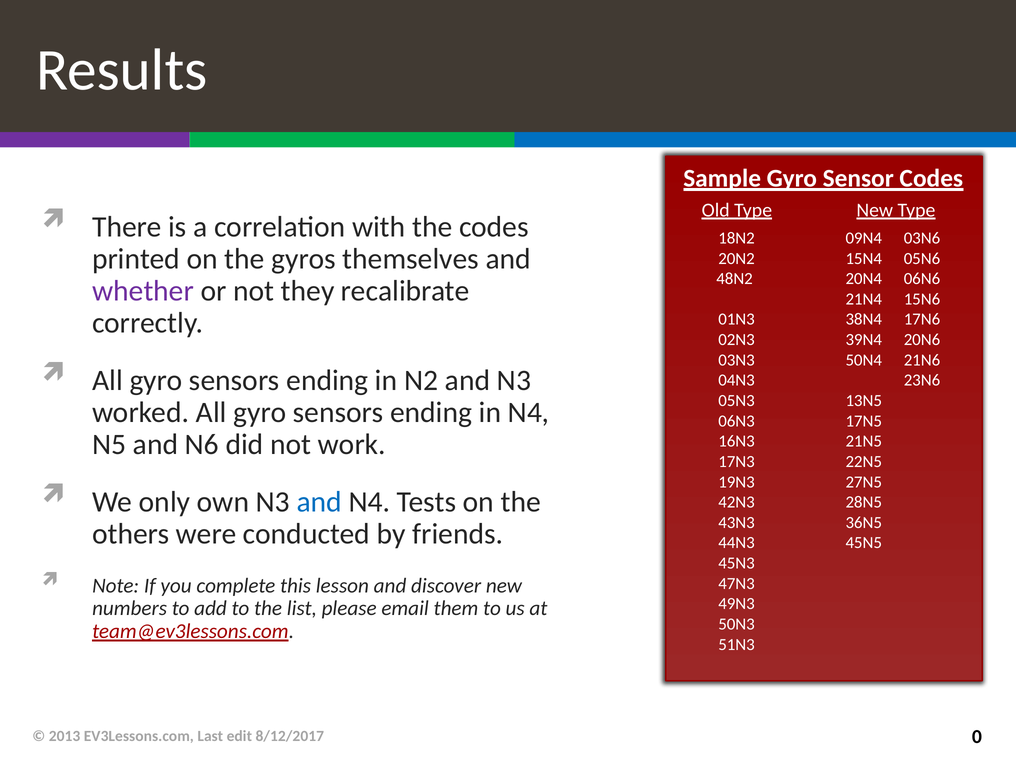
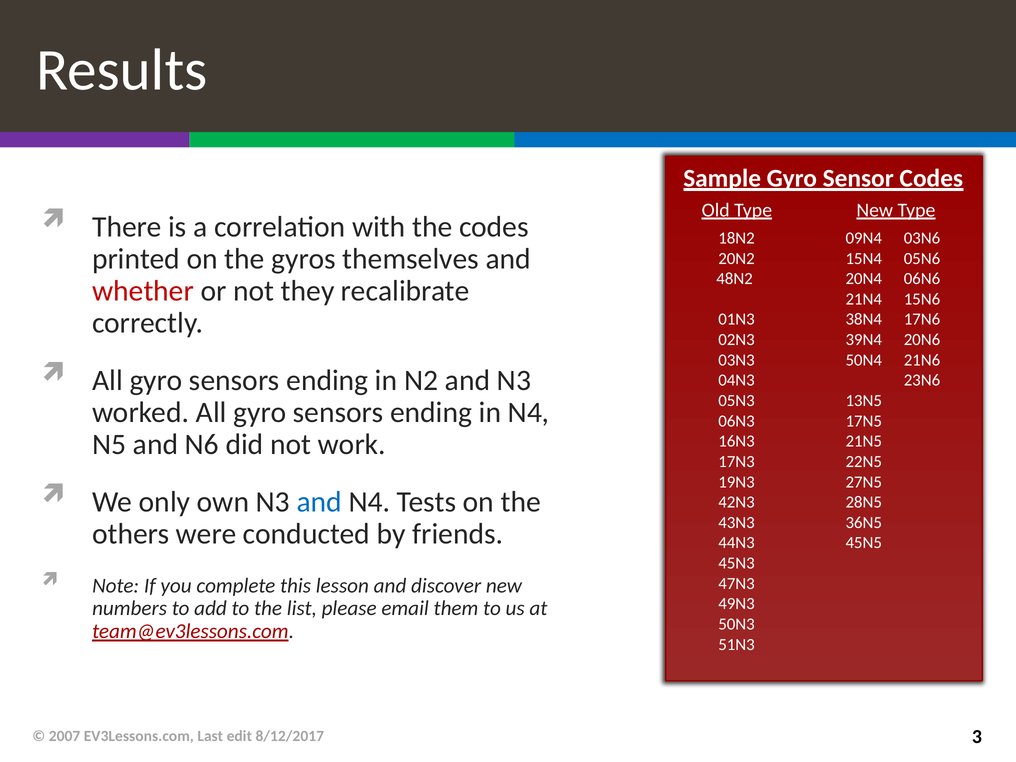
whether colour: purple -> red
2013: 2013 -> 2007
0: 0 -> 3
